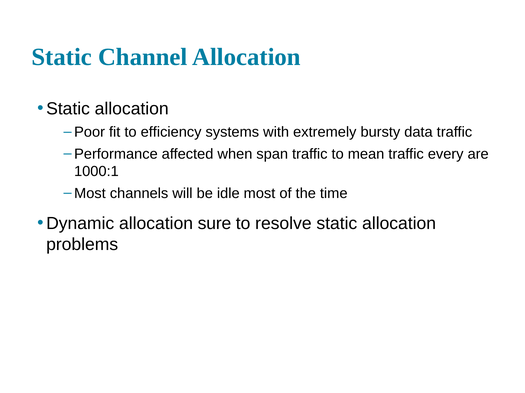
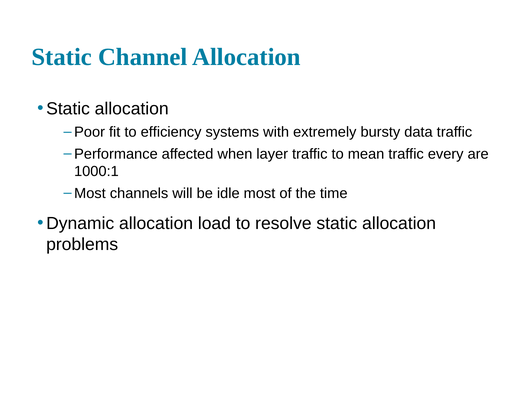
span: span -> layer
sure: sure -> load
